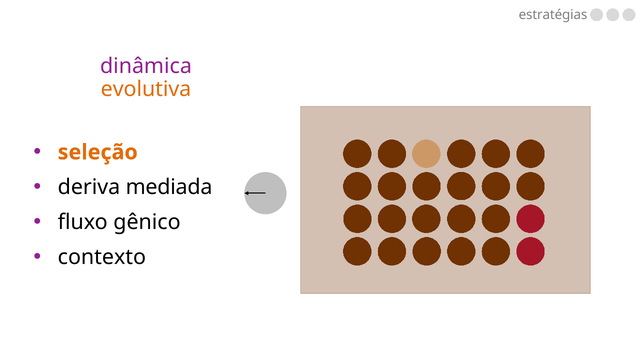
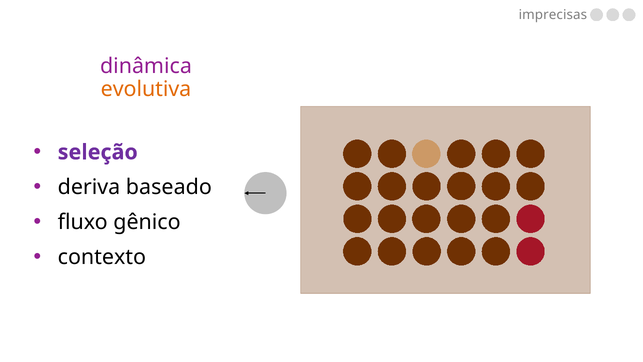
estratégias: estratégias -> imprecisas
seleção colour: orange -> purple
mediada: mediada -> baseado
